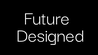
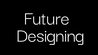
Designed: Designed -> Designing
